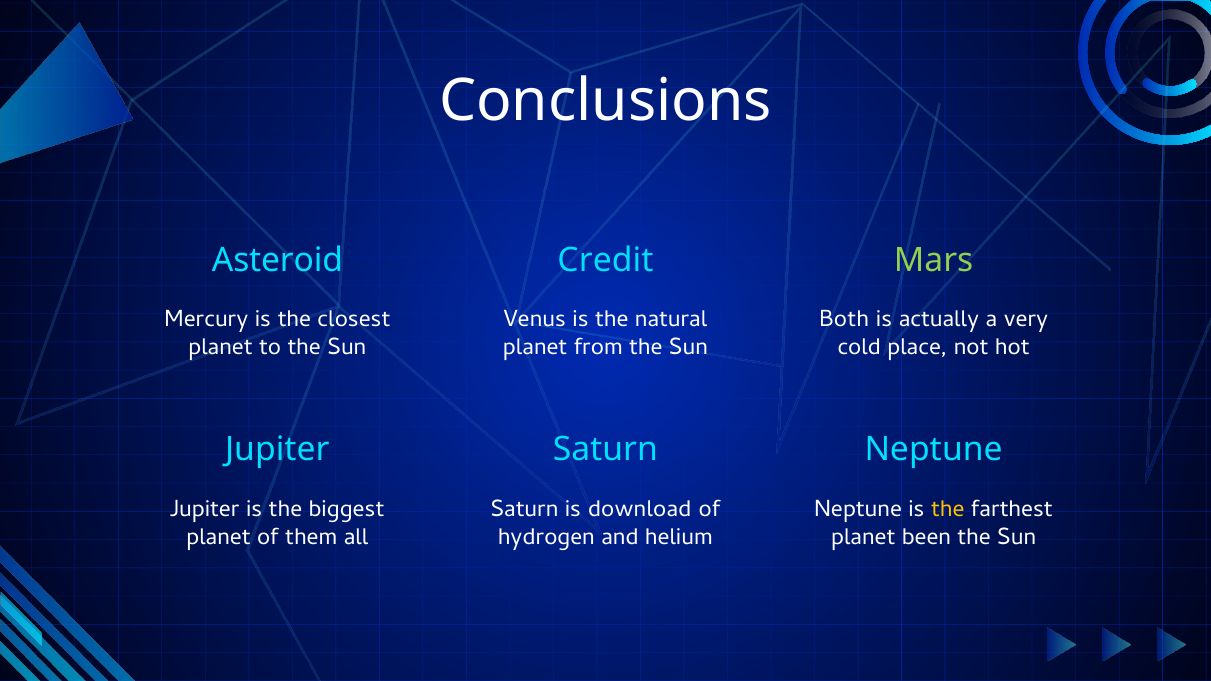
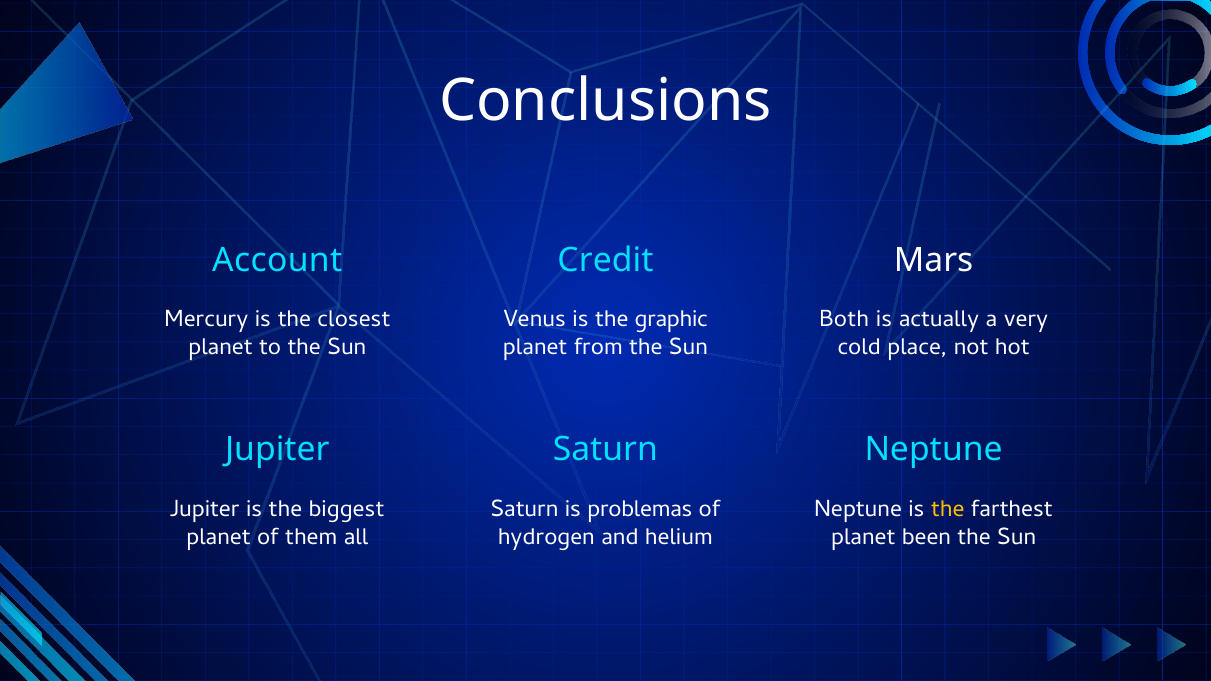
Asteroid: Asteroid -> Account
Mars colour: light green -> white
natural: natural -> graphic
download: download -> problemas
